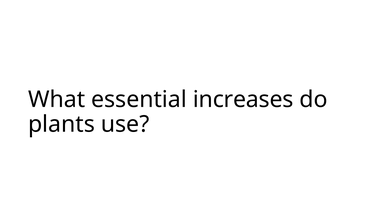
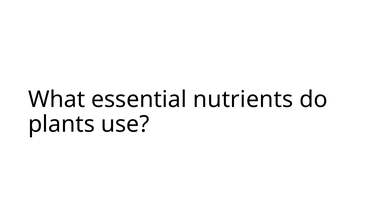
increases: increases -> nutrients
